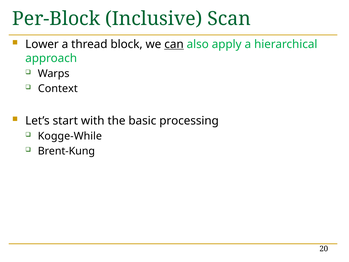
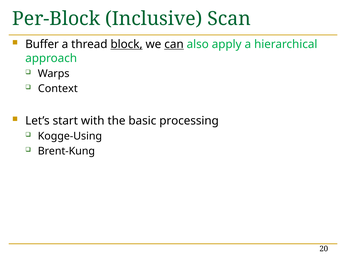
Lower: Lower -> Buffer
block underline: none -> present
Kogge-While: Kogge-While -> Kogge-Using
